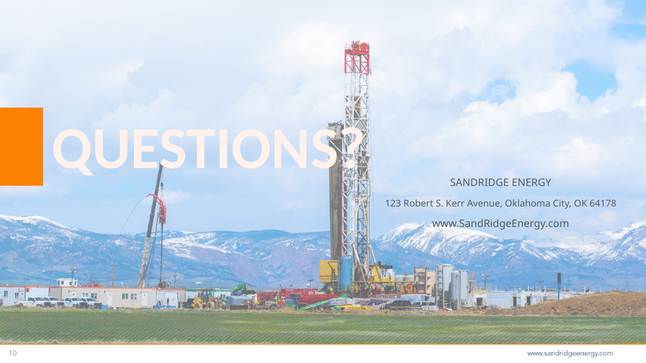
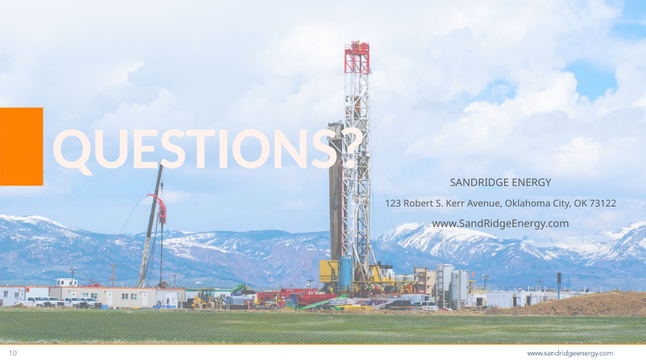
64178: 64178 -> 73122
